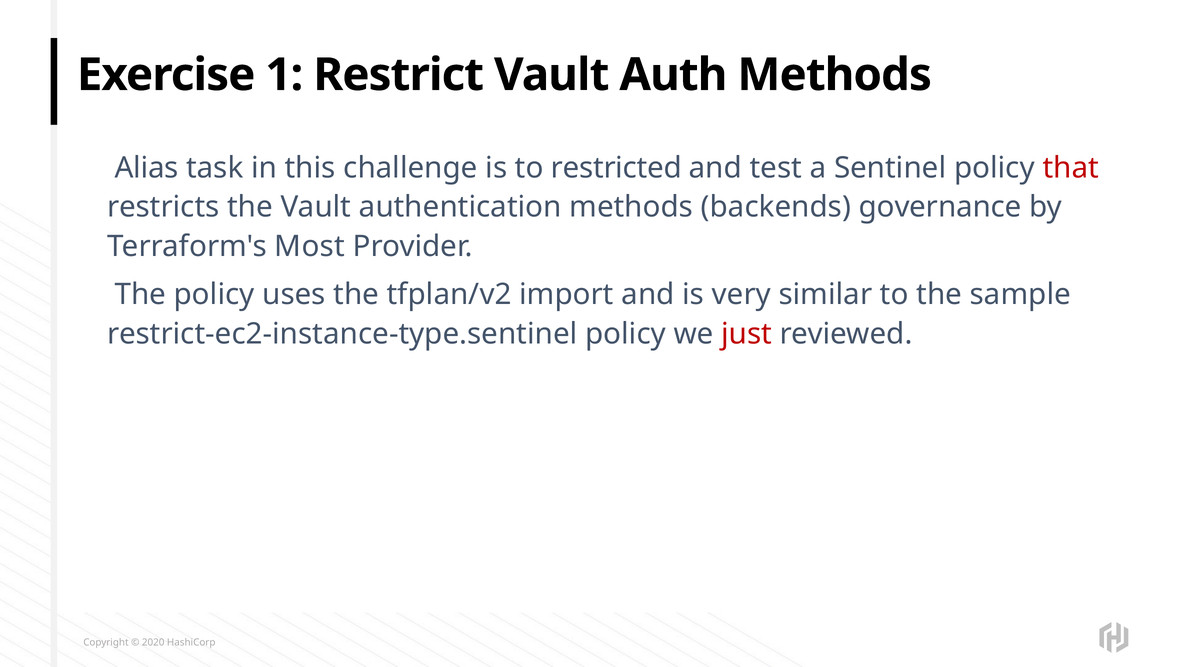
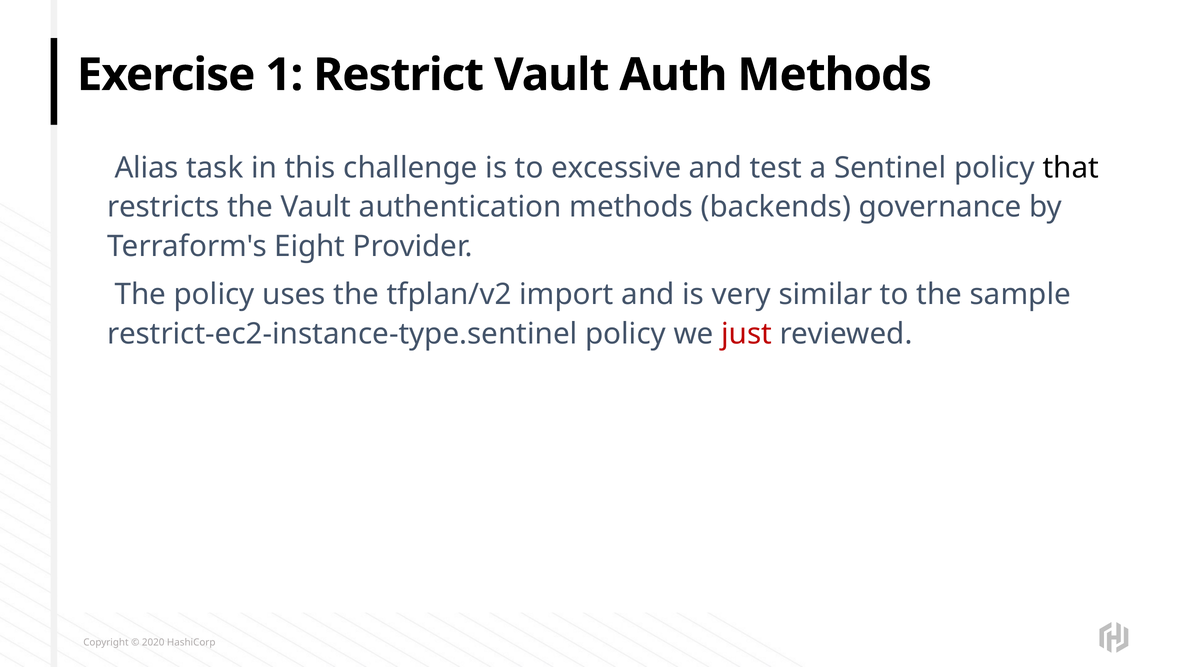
restricted: restricted -> excessive
that colour: red -> black
Most: Most -> Eight
